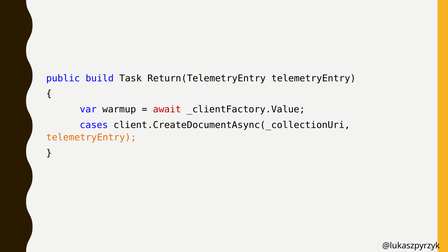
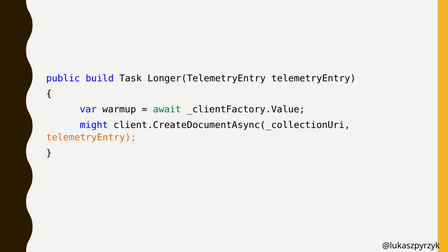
Return(TelemetryEntry: Return(TelemetryEntry -> Longer(TelemetryEntry
await colour: red -> green
cases: cases -> might
